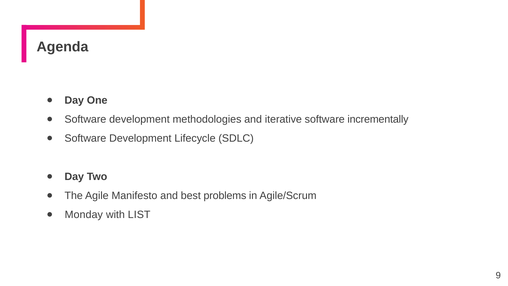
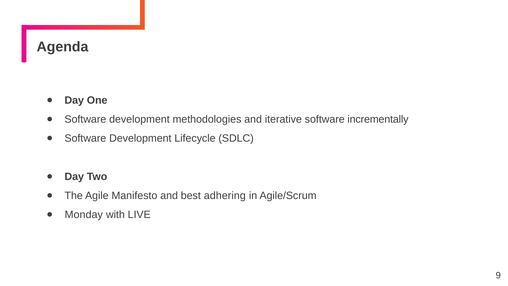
problems: problems -> adhering
LIST: LIST -> LIVE
